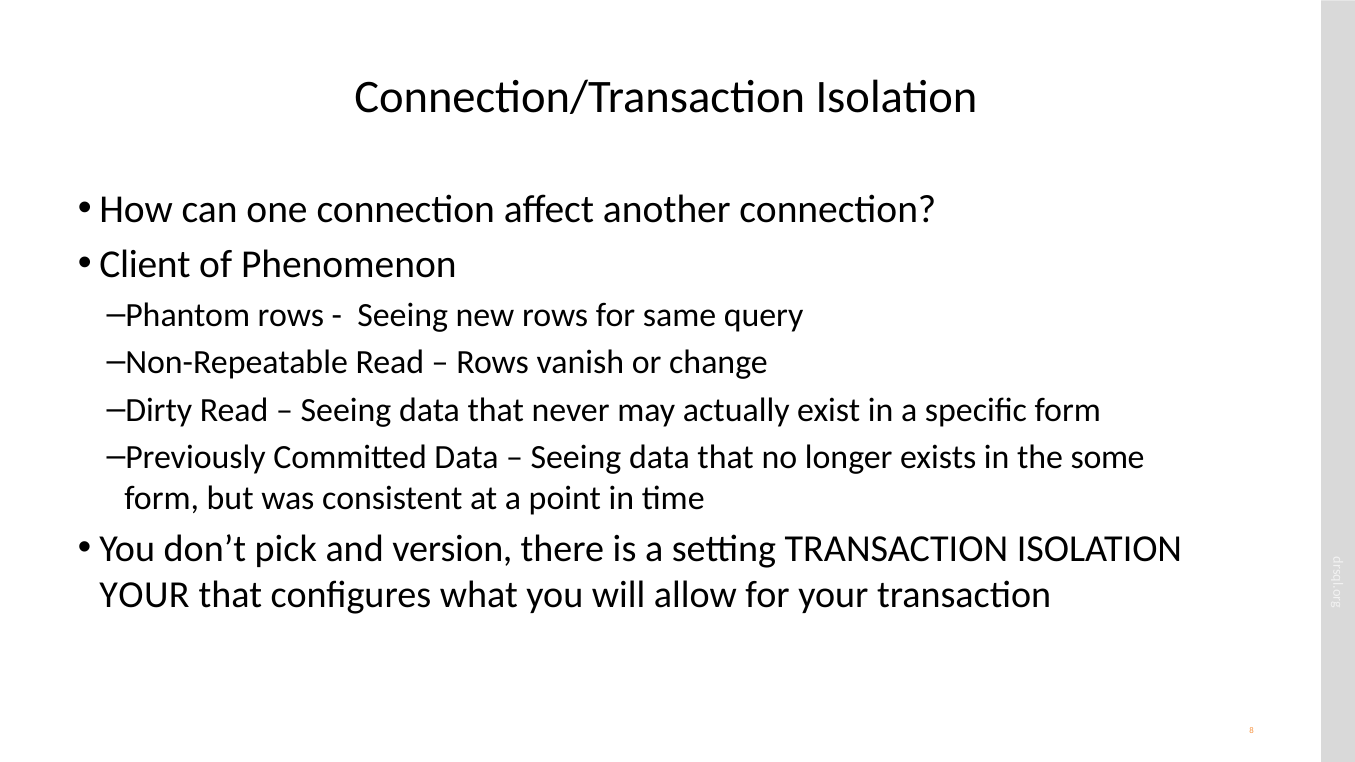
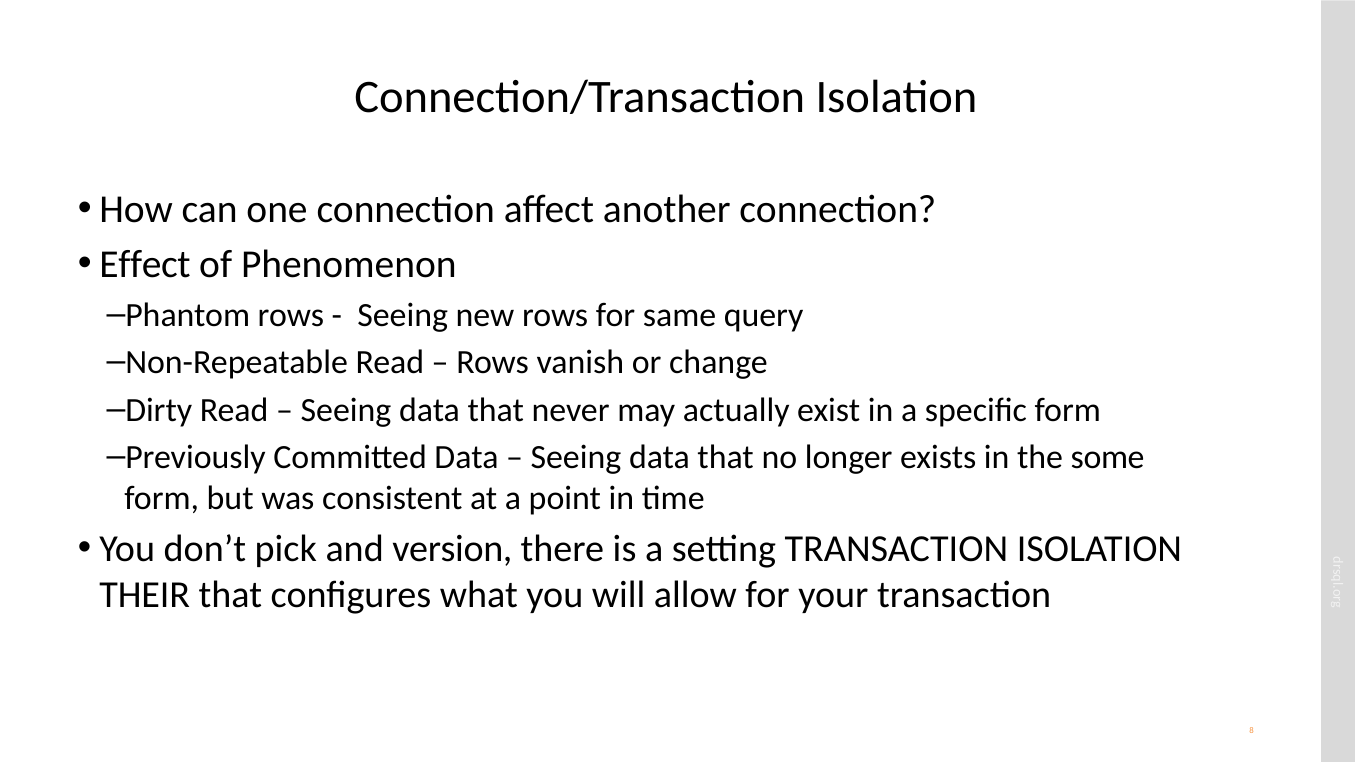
Client: Client -> Effect
YOUR at (144, 595): YOUR -> THEIR
